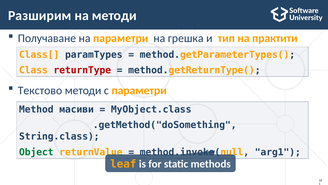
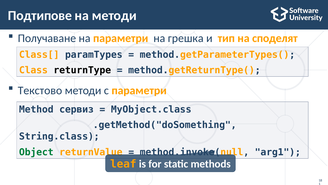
Разширим: Разширим -> Подтипове
практити: практити -> споделят
returnType colour: red -> black
масиви: масиви -> сервиз
